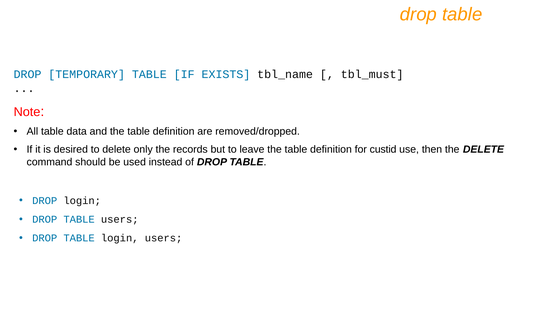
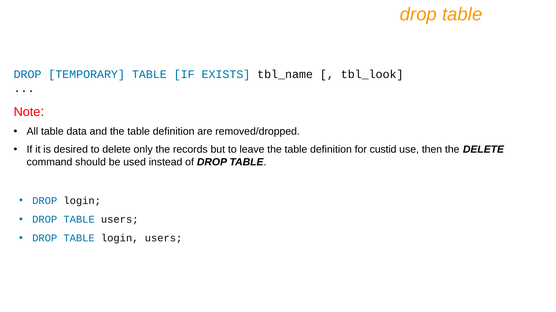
tbl_must: tbl_must -> tbl_look
